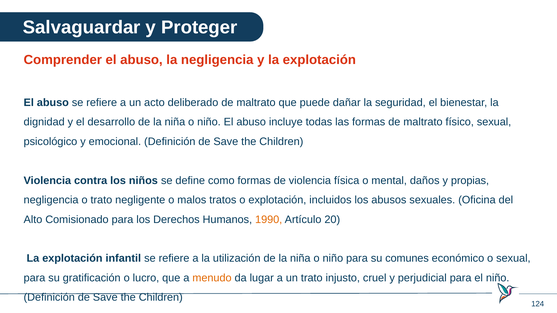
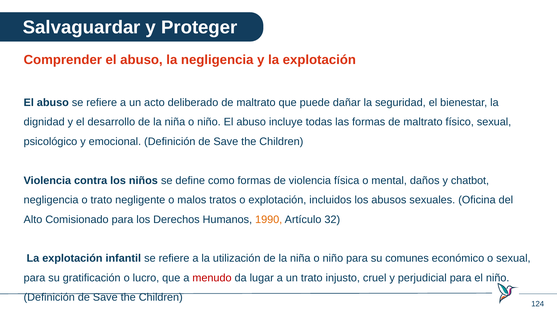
propias: propias -> chatbot
20: 20 -> 32
menudo colour: orange -> red
